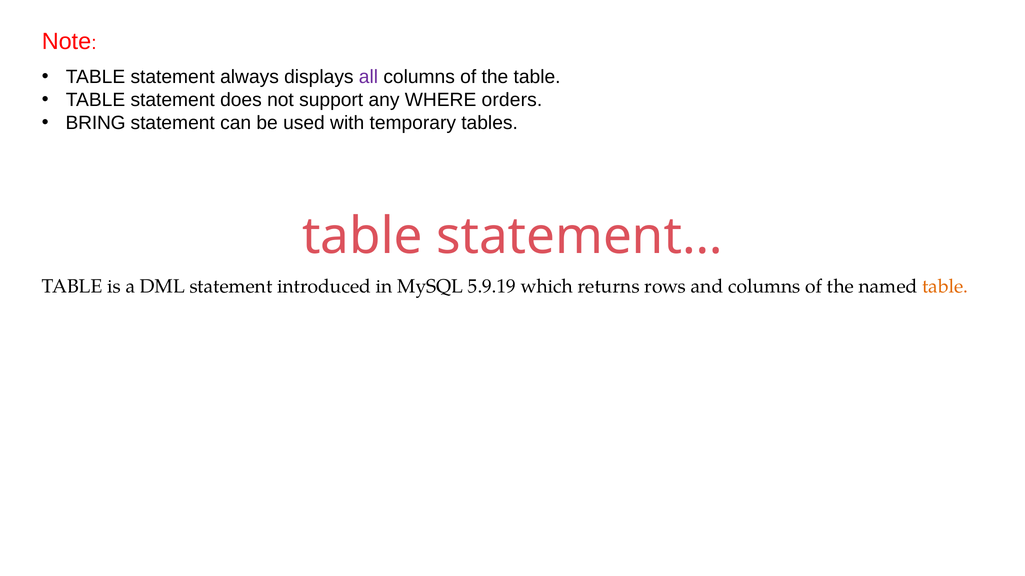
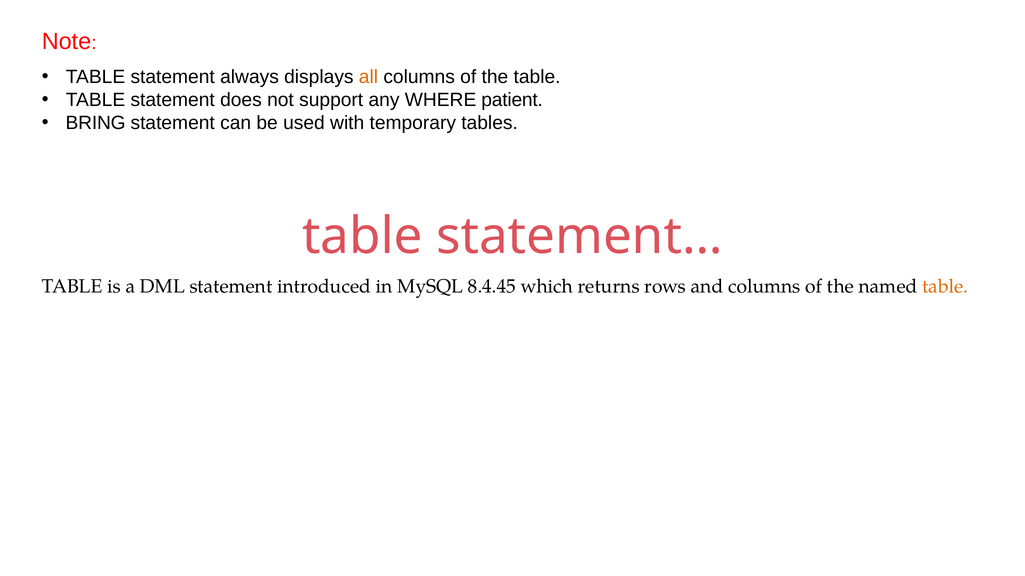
all colour: purple -> orange
orders: orders -> patient
5.9.19: 5.9.19 -> 8.4.45
